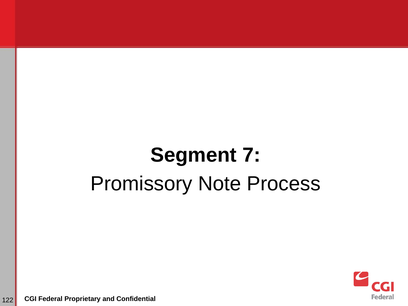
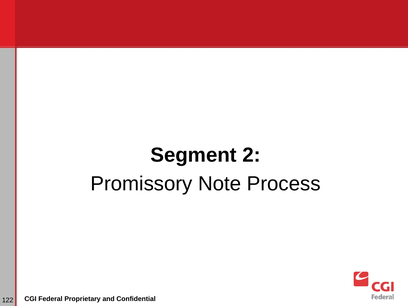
7: 7 -> 2
